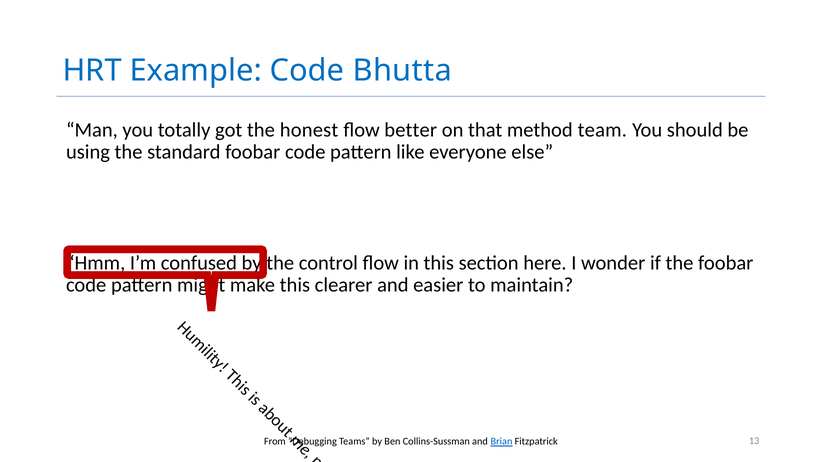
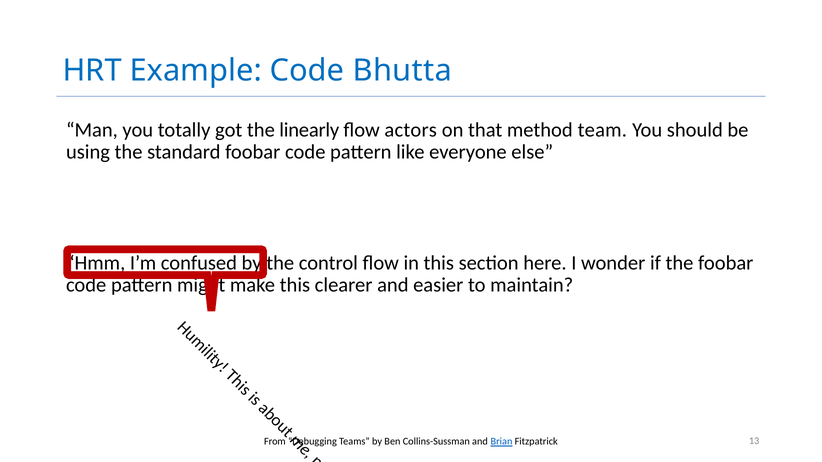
honest: honest -> linearly
better: better -> actors
